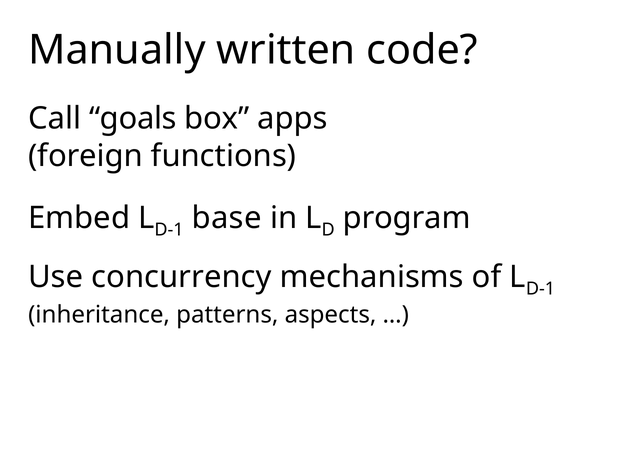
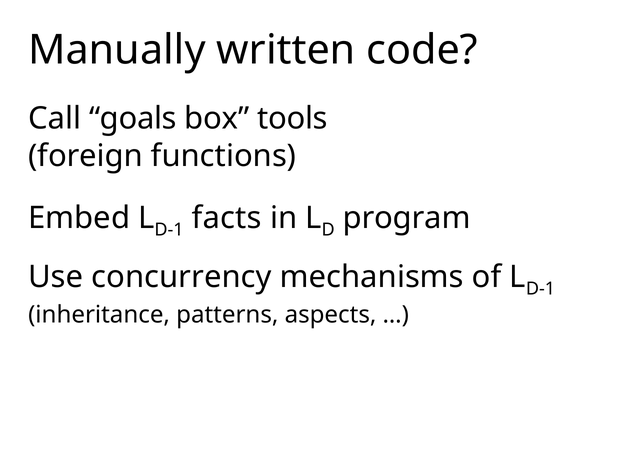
apps: apps -> tools
base: base -> facts
